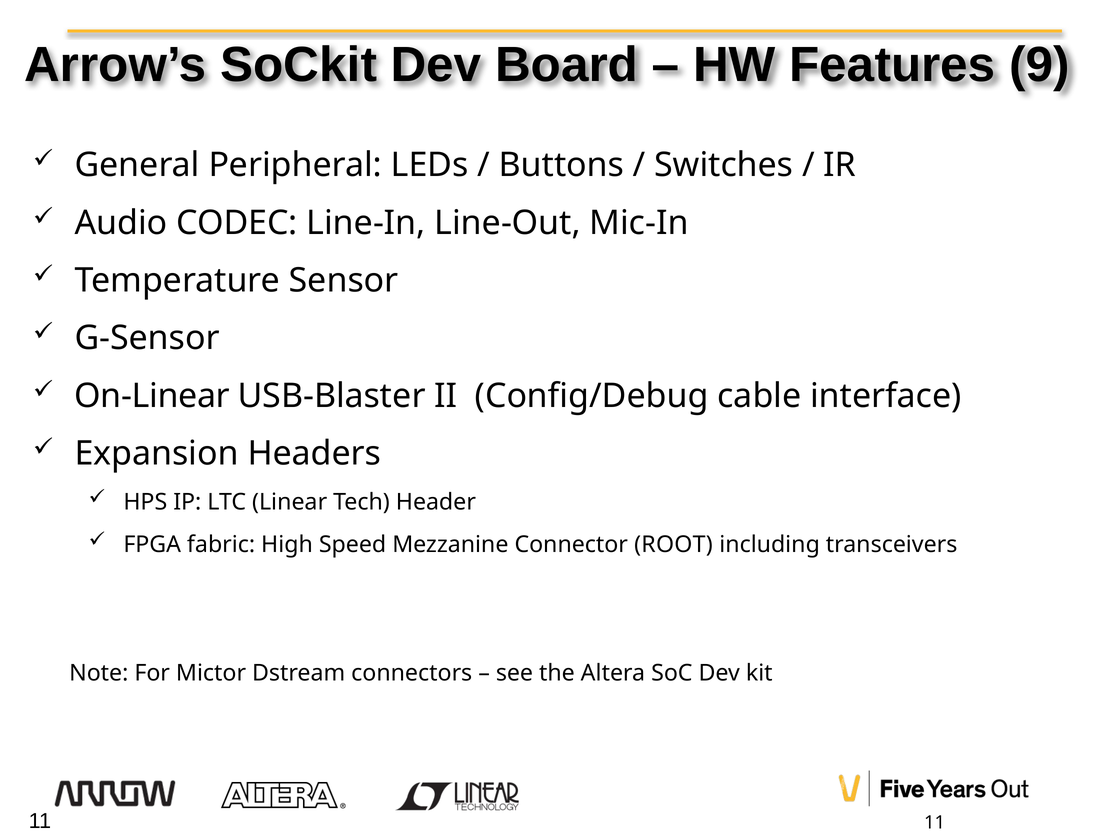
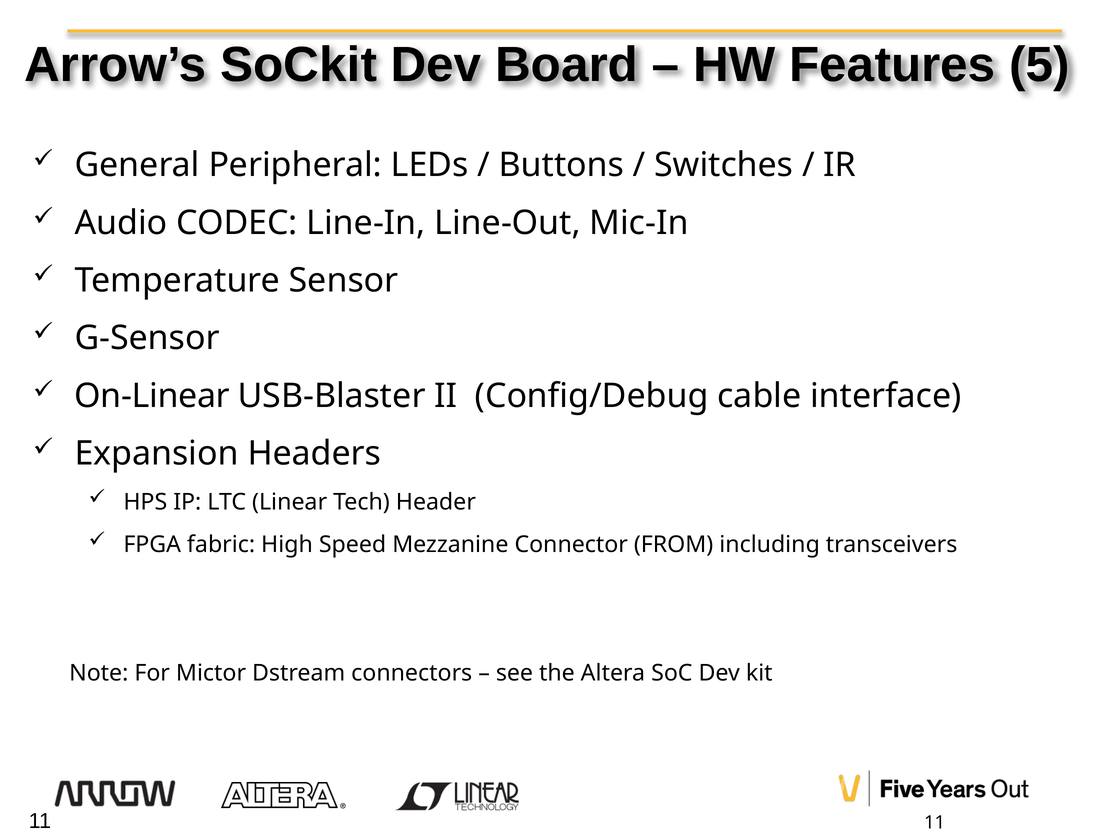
9: 9 -> 5
ROOT: ROOT -> FROM
